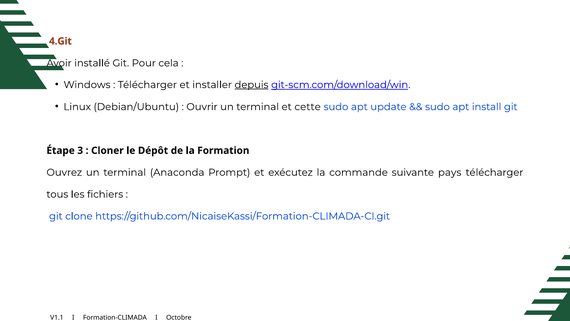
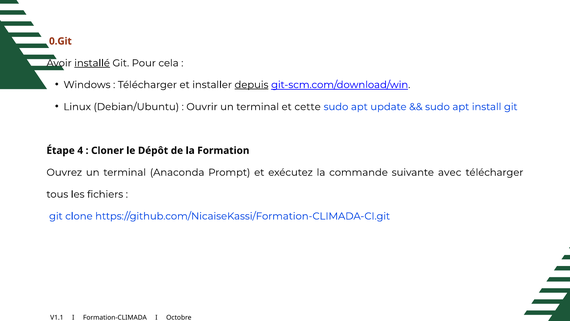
4.Git: 4.Git -> 0.Git
installé underline: none -> present
3: 3 -> 4
pays: pays -> avec
